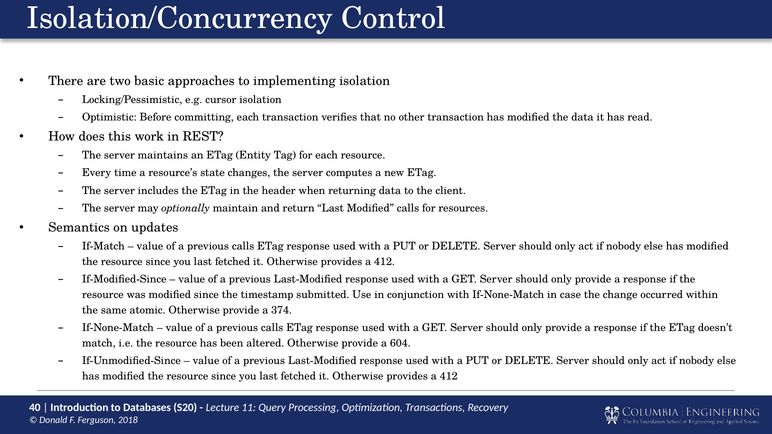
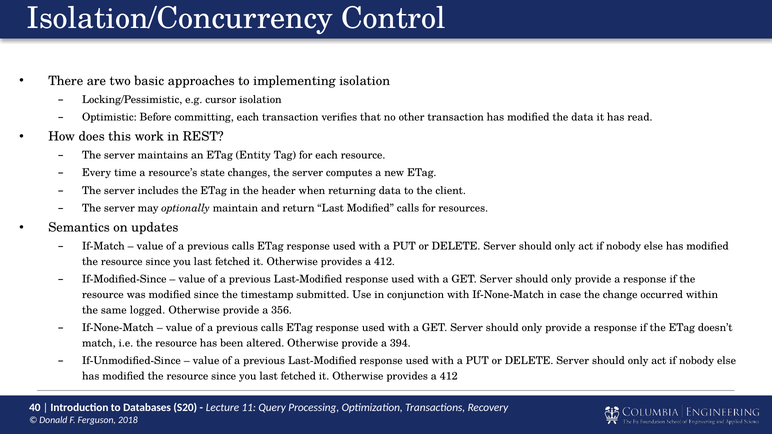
atomic: atomic -> logged
374: 374 -> 356
604: 604 -> 394
